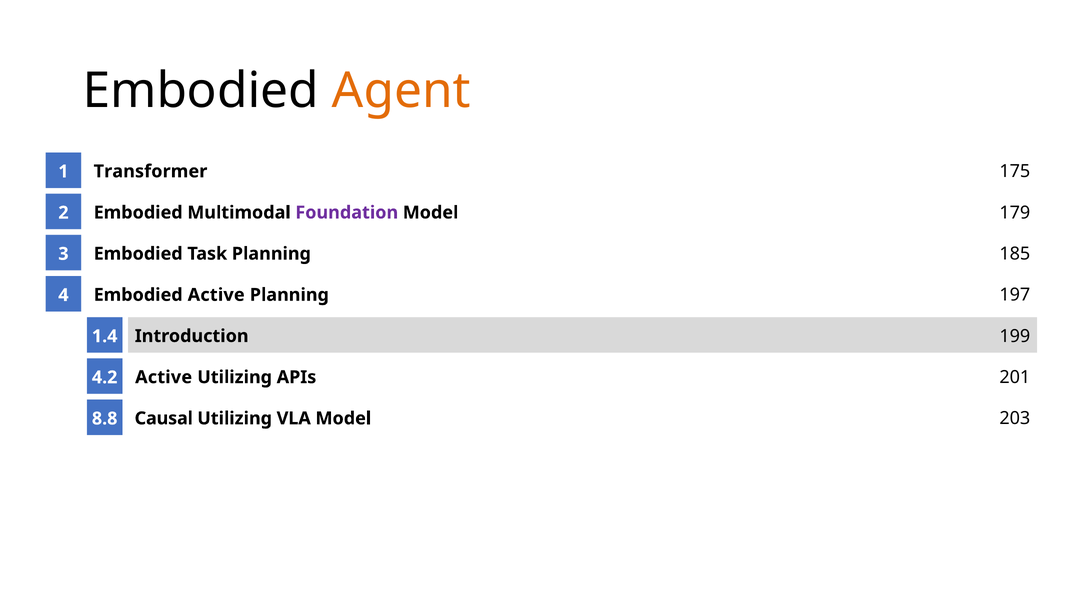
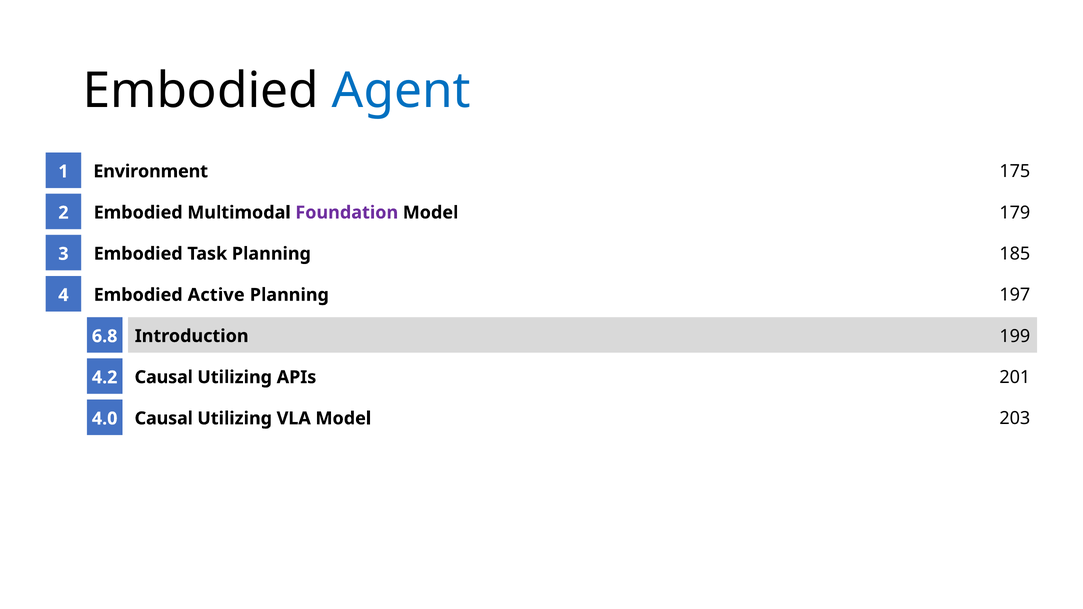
Agent colour: orange -> blue
Transformer: Transformer -> Environment
1.4: 1.4 -> 6.8
Active at (164, 377): Active -> Causal
8.8: 8.8 -> 4.0
